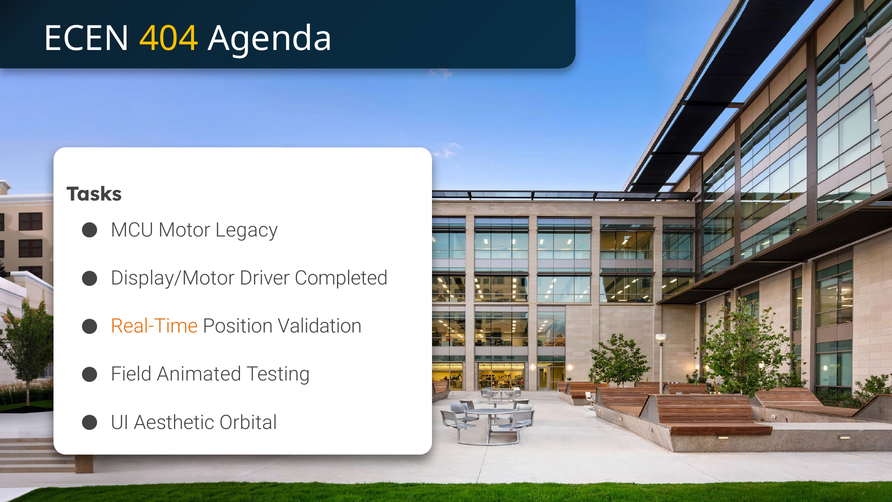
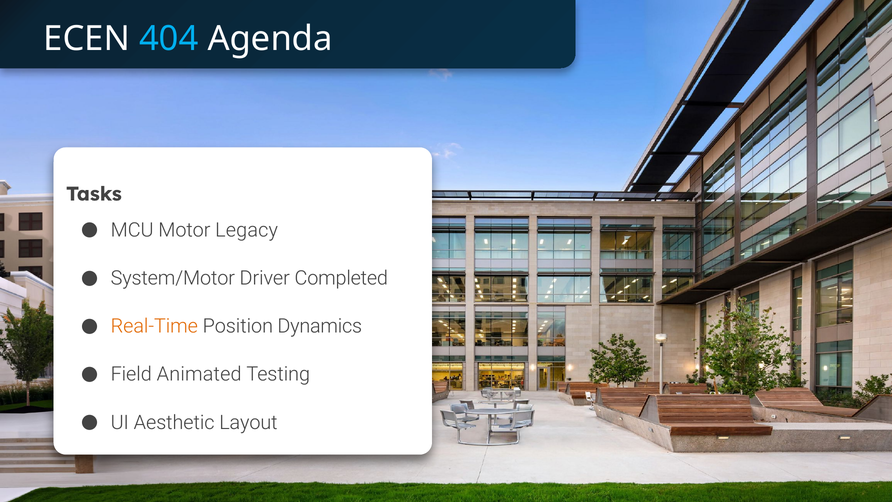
404 colour: yellow -> light blue
Display/Motor: Display/Motor -> System/Motor
Validation: Validation -> Dynamics
Orbital: Orbital -> Layout
